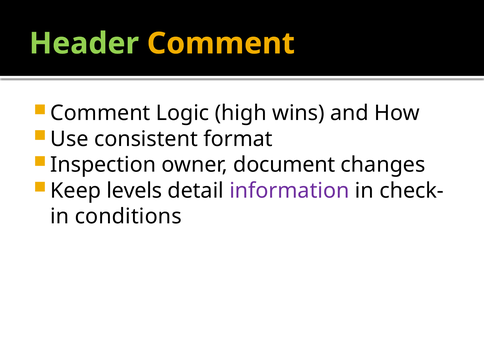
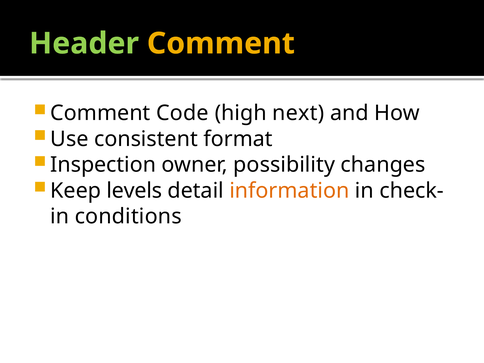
Logic: Logic -> Code
wins: wins -> next
document: document -> possibility
information colour: purple -> orange
